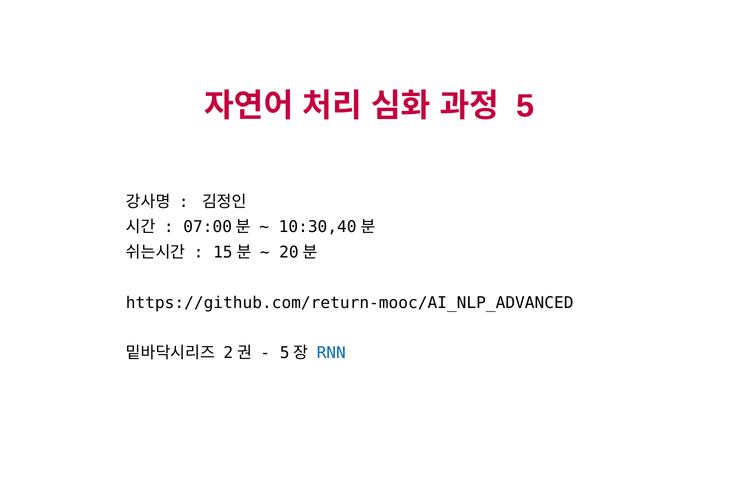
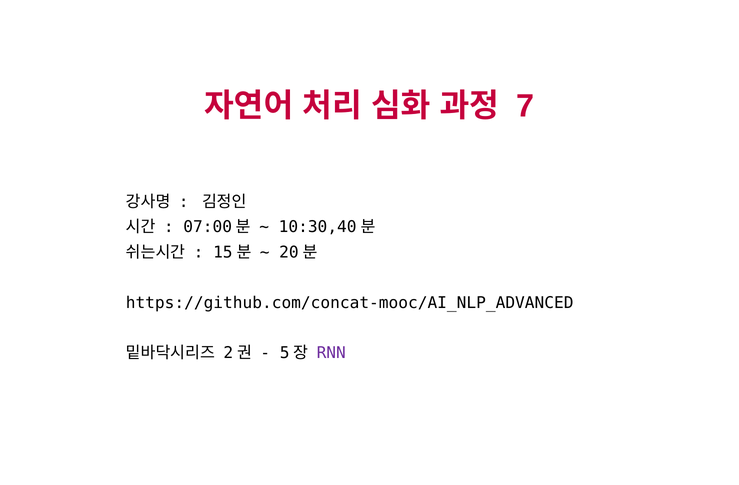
5: 5 -> 7
https://github.com/return-mooc/AI_NLP_ADVANCED: https://github.com/return-mooc/AI_NLP_ADVANCED -> https://github.com/concat-mooc/AI_NLP_ADVANCED
RNN colour: blue -> purple
